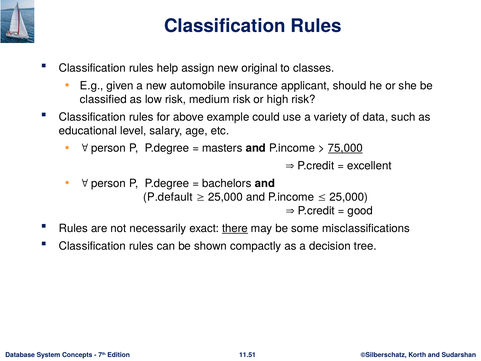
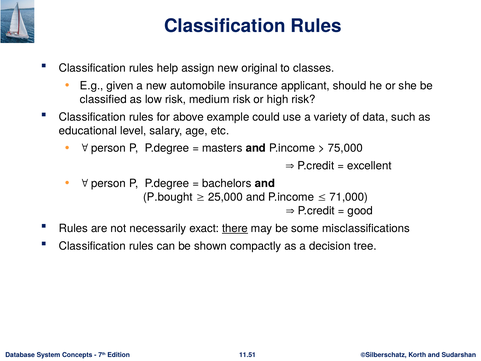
75,000 underline: present -> none
P.default: P.default -> P.bought
25,000 at (349, 197): 25,000 -> 71,000
